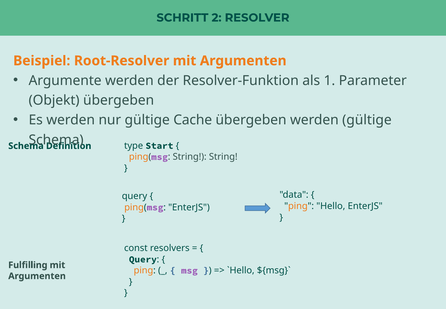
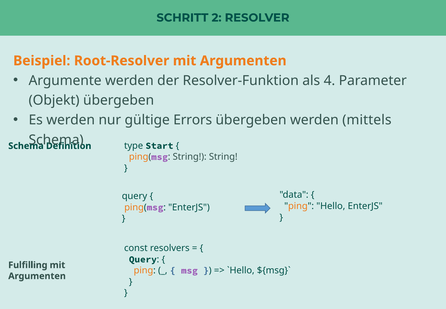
1: 1 -> 4
Cache: Cache -> Errors
werden gültige: gültige -> mittels
